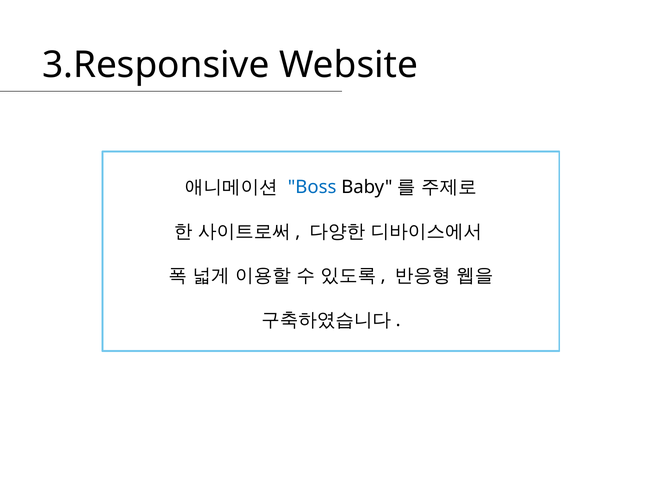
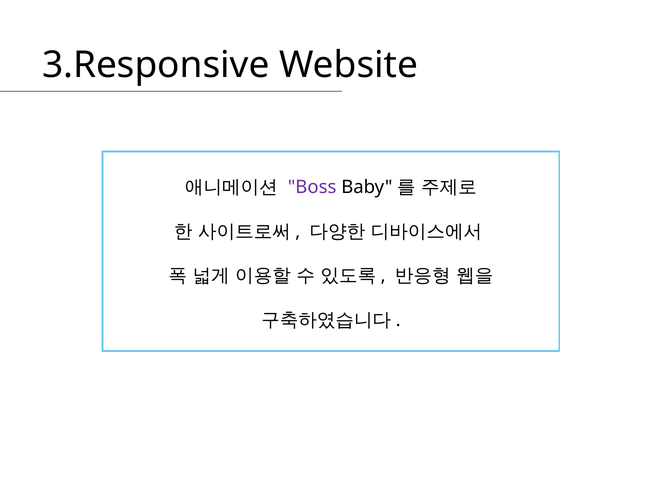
Boss colour: blue -> purple
